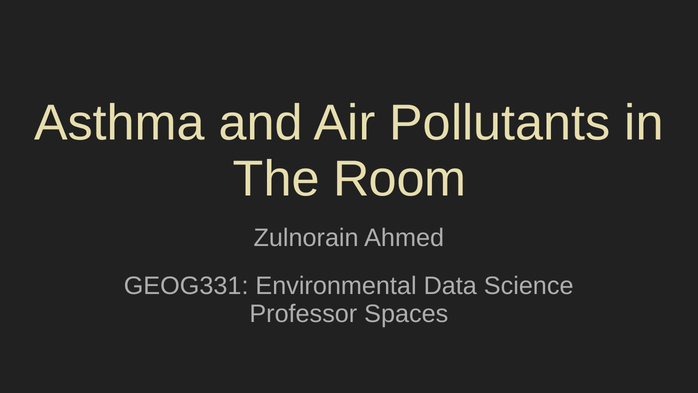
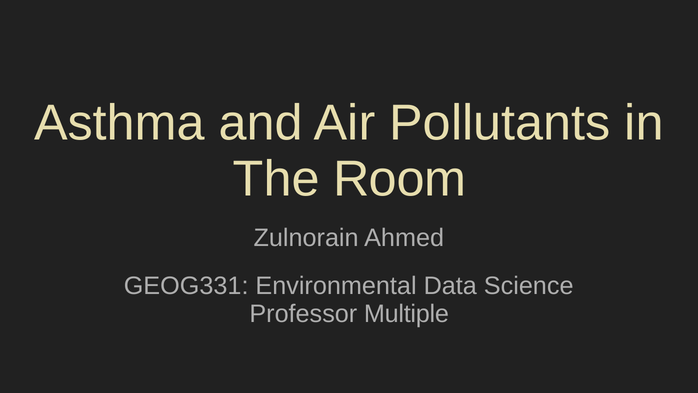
Spaces: Spaces -> Multiple
